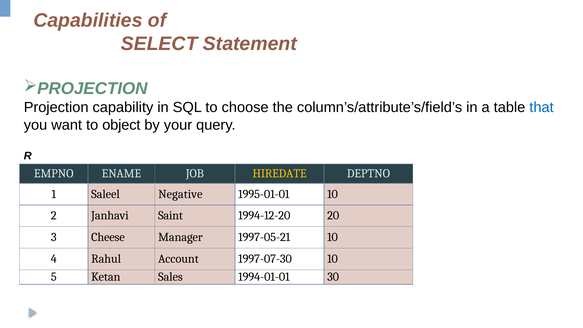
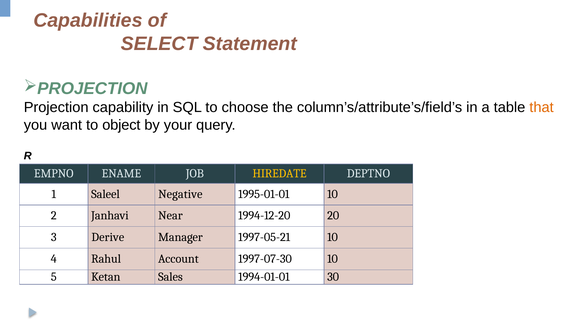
that colour: blue -> orange
Saint: Saint -> Near
Cheese: Cheese -> Derive
